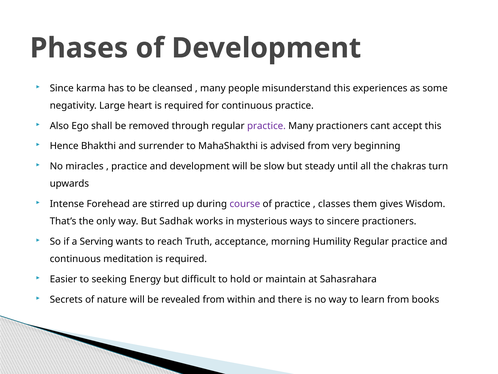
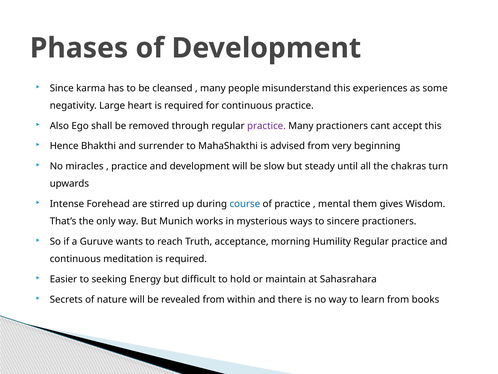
course colour: purple -> blue
classes: classes -> mental
Sadhak: Sadhak -> Munich
Serving: Serving -> Guruve
